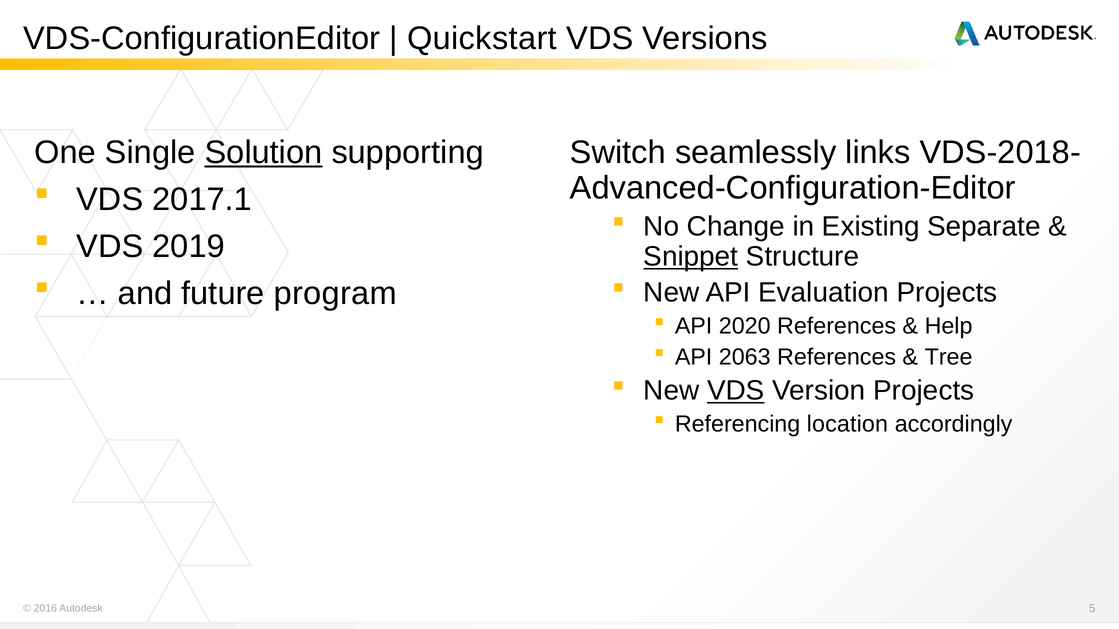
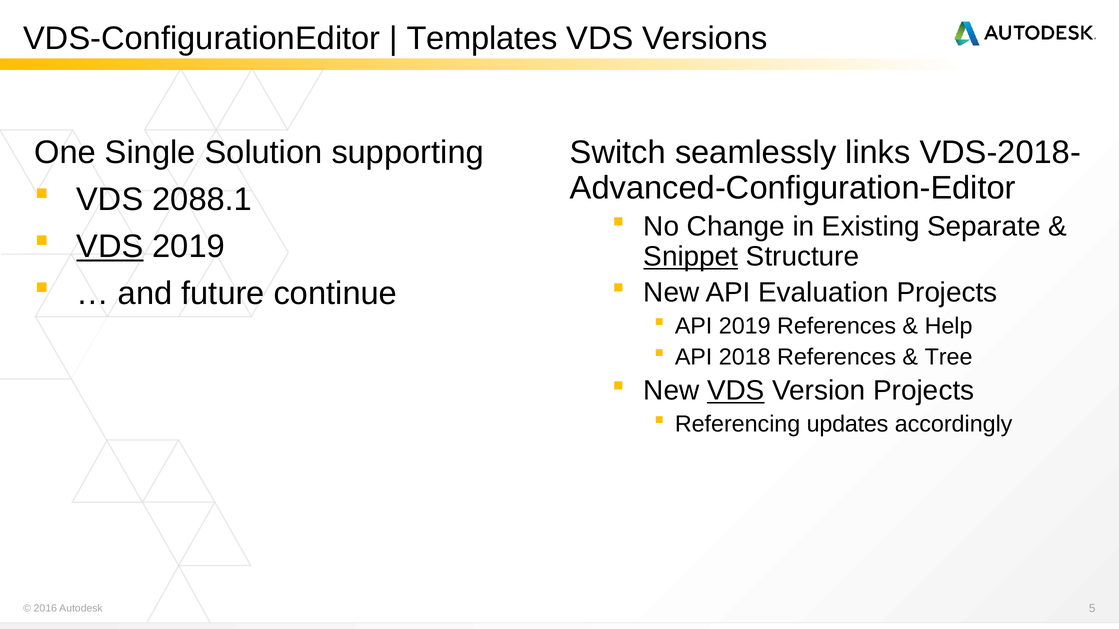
Quickstart: Quickstart -> Templates
Solution underline: present -> none
2017.1: 2017.1 -> 2088.1
VDS at (110, 247) underline: none -> present
program: program -> continue
API 2020: 2020 -> 2019
2063: 2063 -> 2018
location: location -> updates
